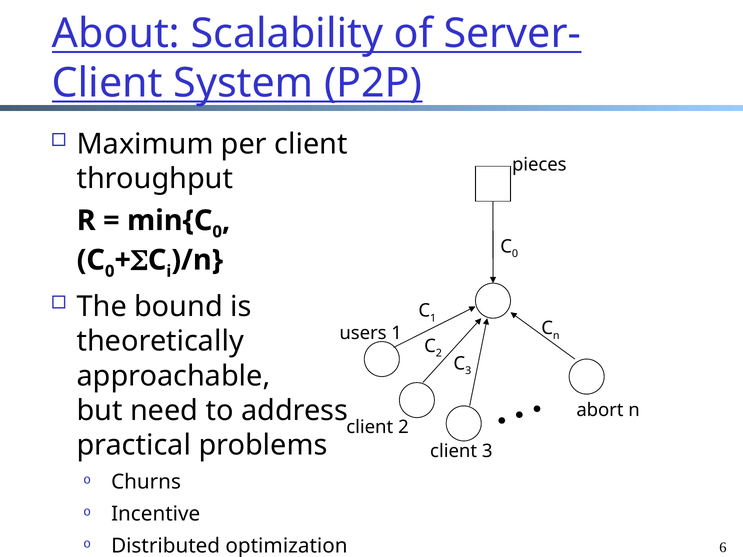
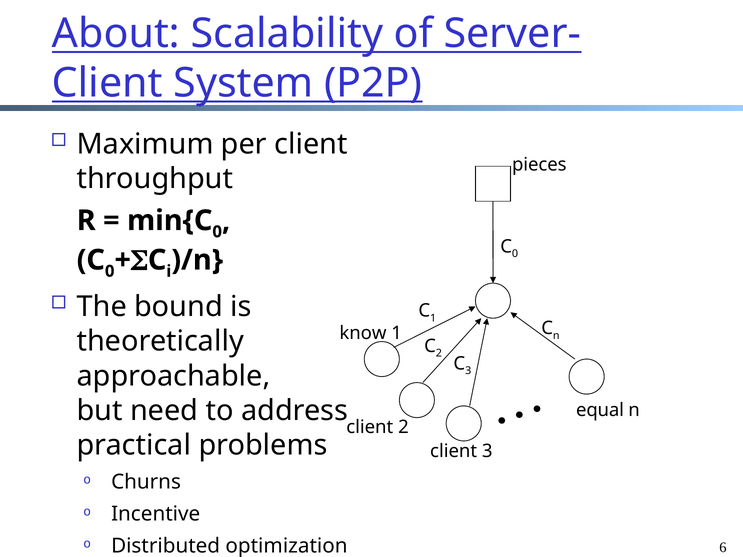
users: users -> know
abort: abort -> equal
